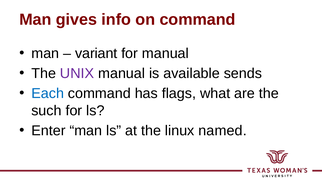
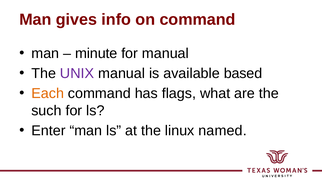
variant: variant -> minute
sends: sends -> based
Each colour: blue -> orange
